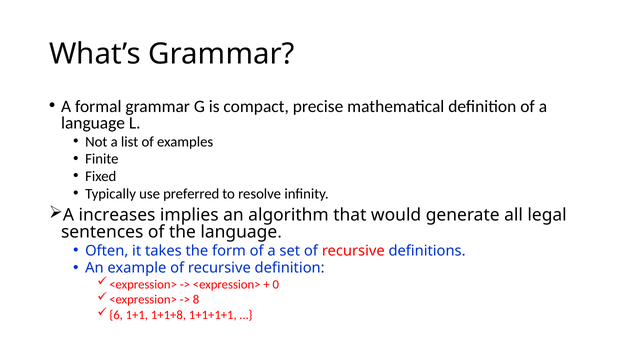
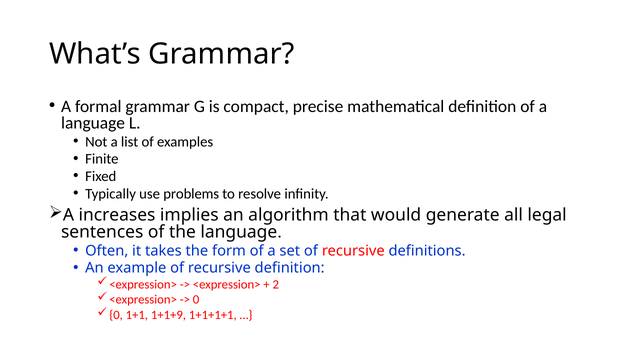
preferred: preferred -> problems
0: 0 -> 2
8 at (196, 300): 8 -> 0
6 at (116, 316): 6 -> 0
1+1+8: 1+1+8 -> 1+1+9
